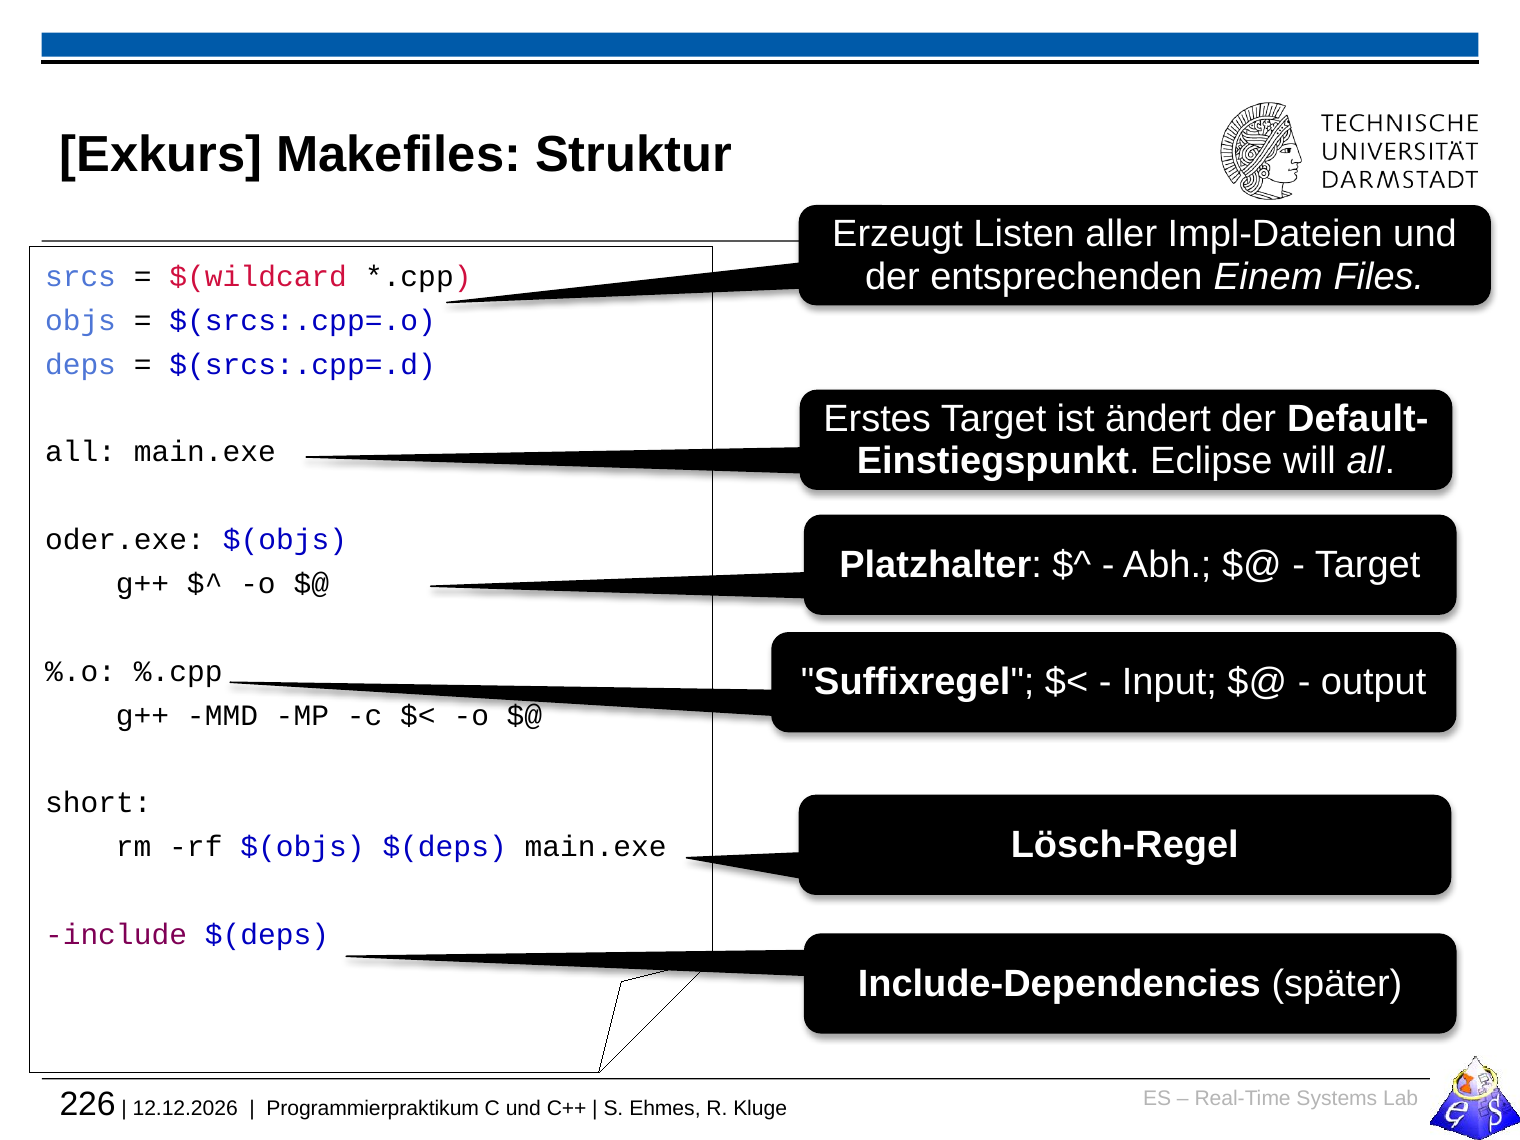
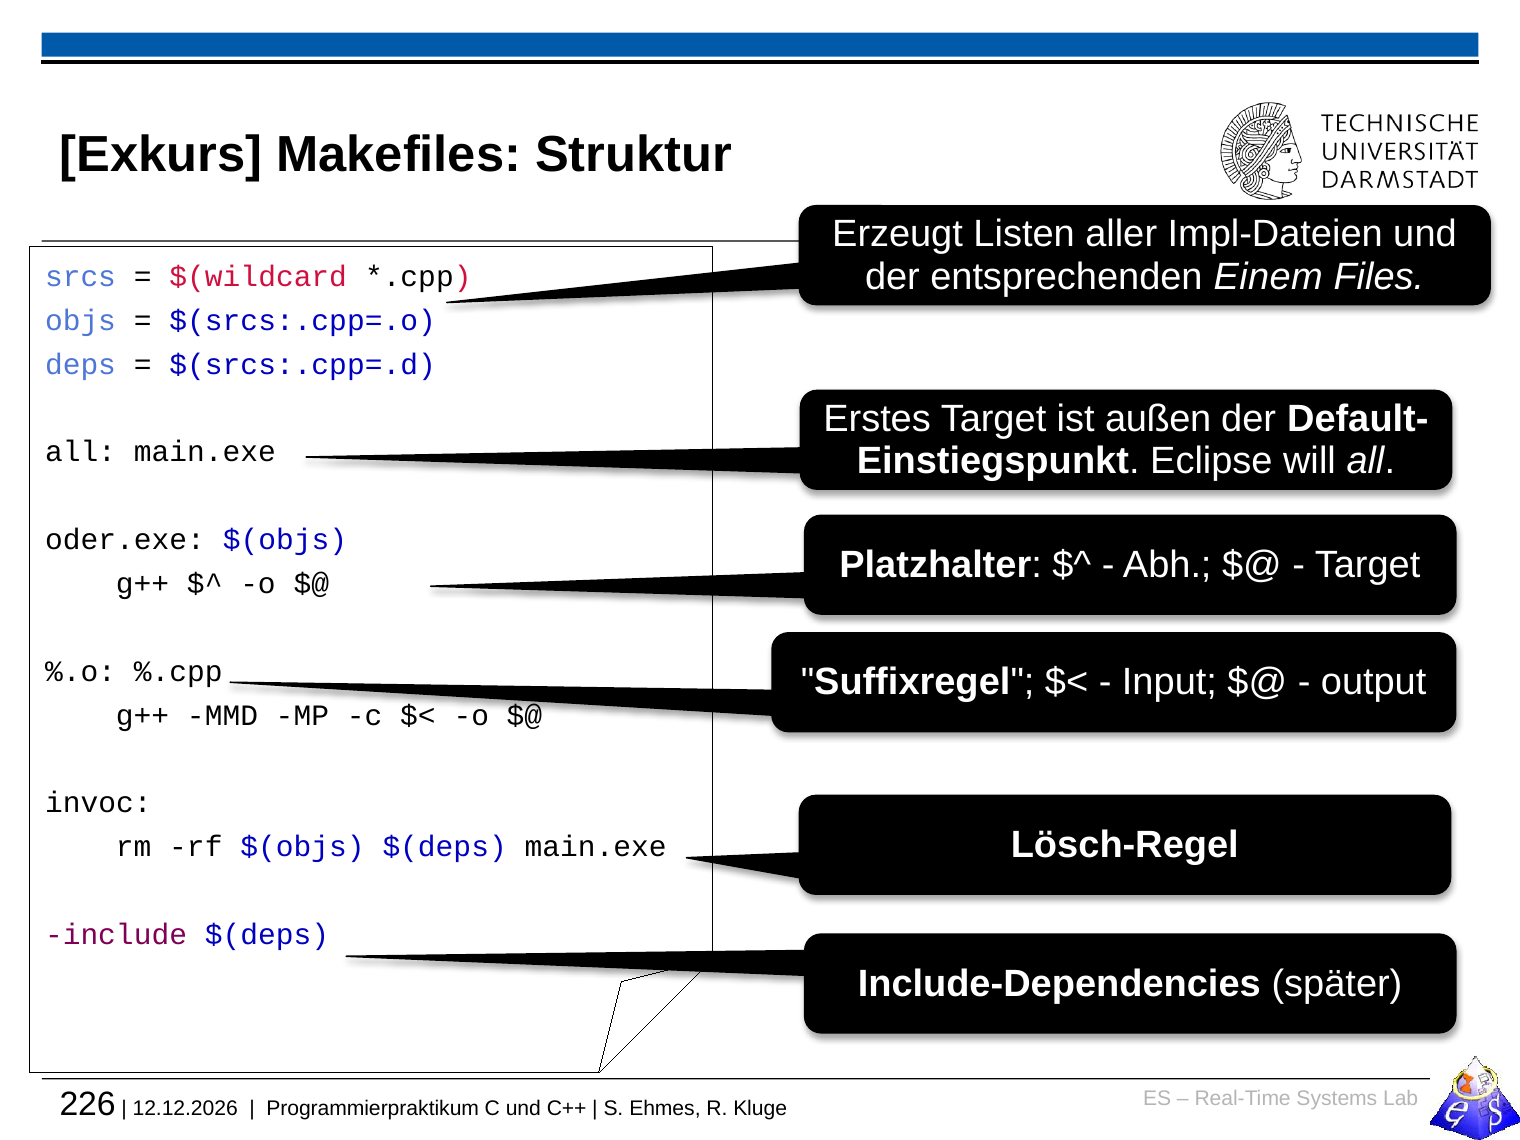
ändert: ändert -> außen
short: short -> invoc
